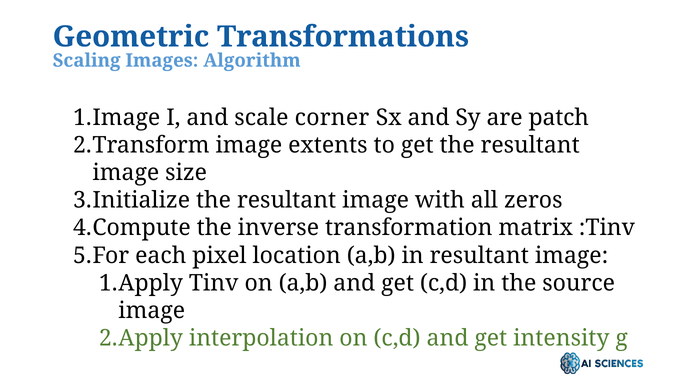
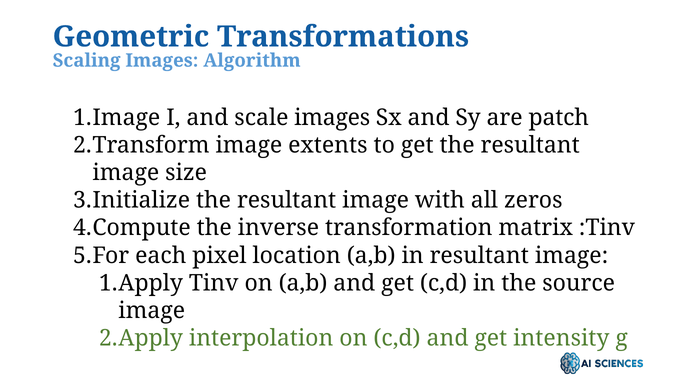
scale corner: corner -> images
